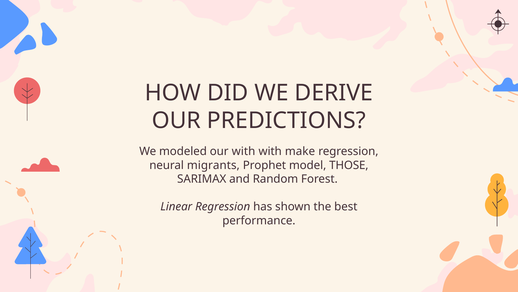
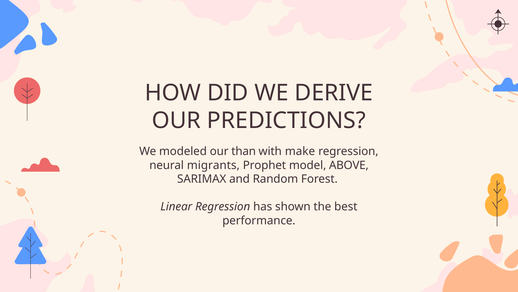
our with: with -> than
THOSE: THOSE -> ABOVE
